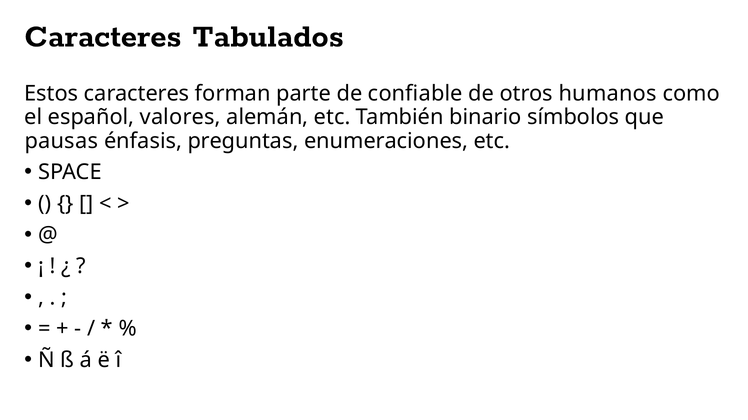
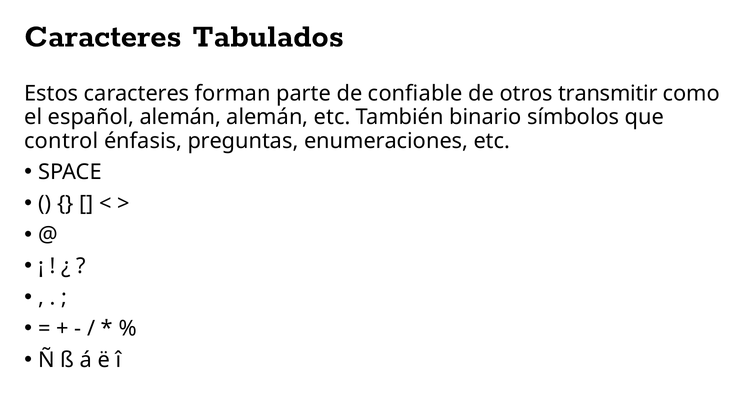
humanos: humanos -> transmitir
español valores: valores -> alemán
pausas: pausas -> control
